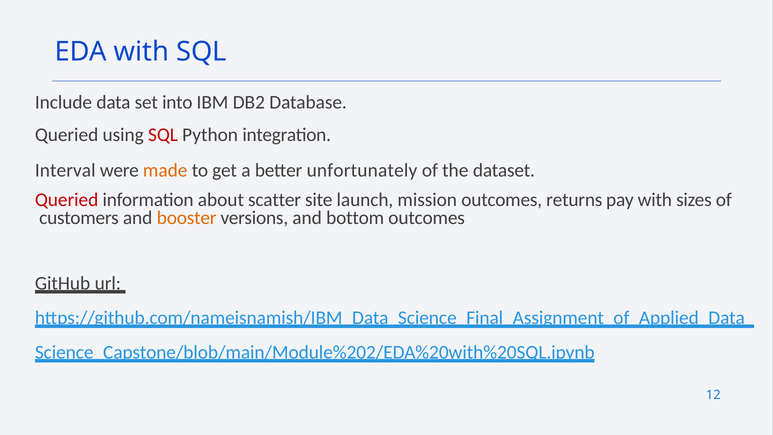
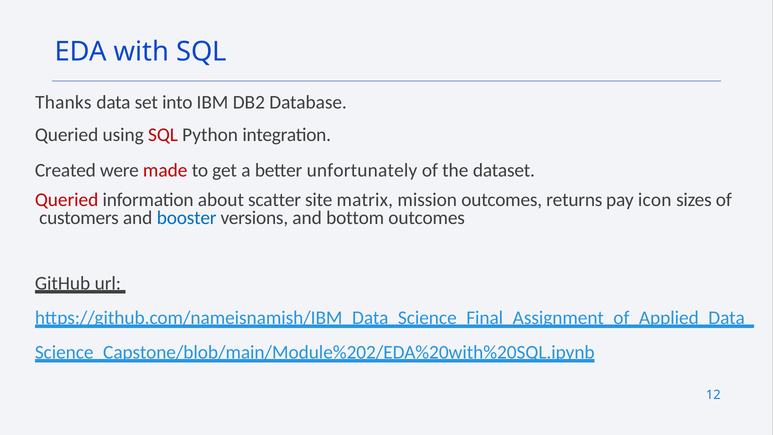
Include: Include -> Thanks
Interval: Interval -> Created
made colour: orange -> red
launch: launch -> matrix
pay with: with -> icon
booster colour: orange -> blue
